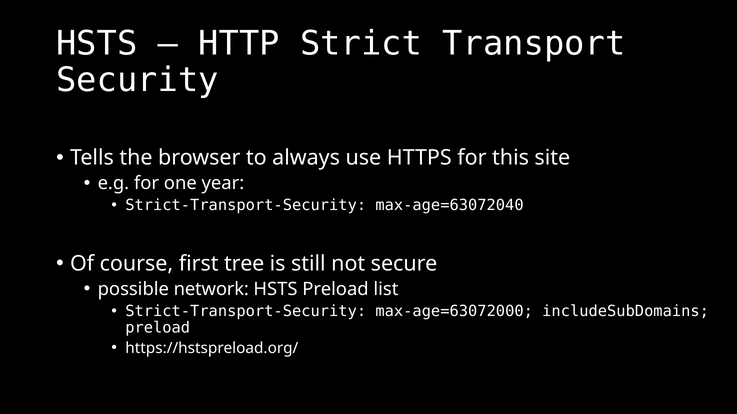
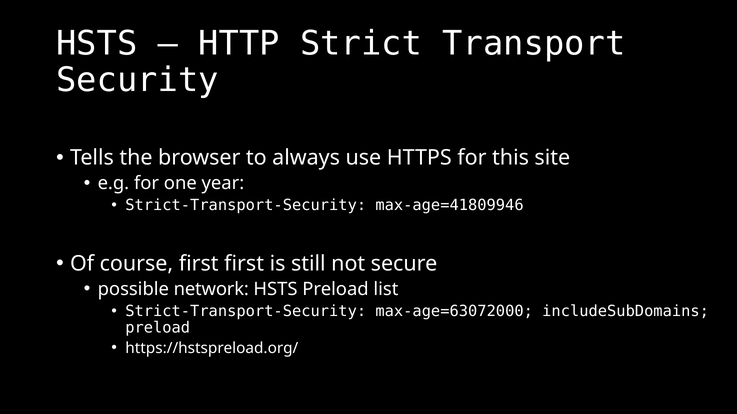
max-age=63072040: max-age=63072040 -> max-age=41809946
first tree: tree -> first
